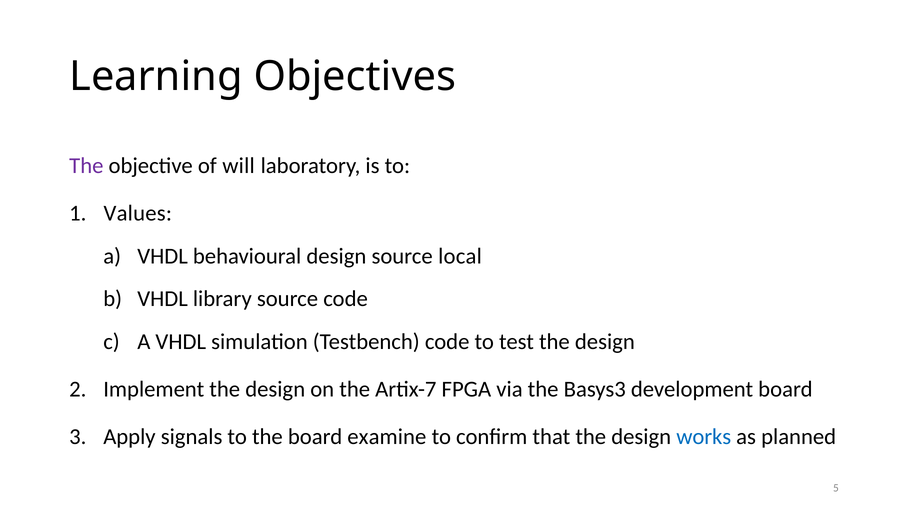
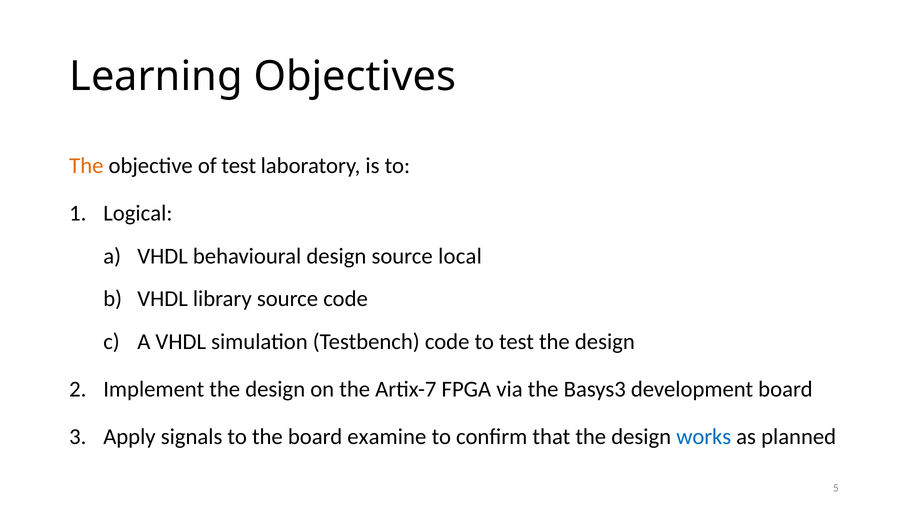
The at (86, 165) colour: purple -> orange
of will: will -> test
Values: Values -> Logical
